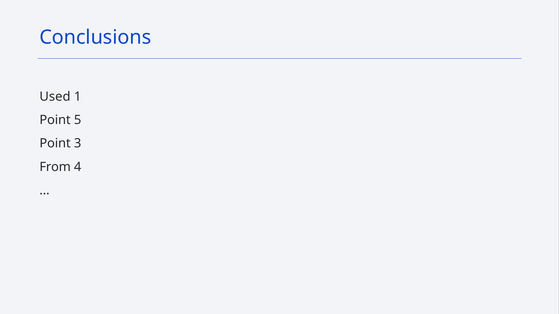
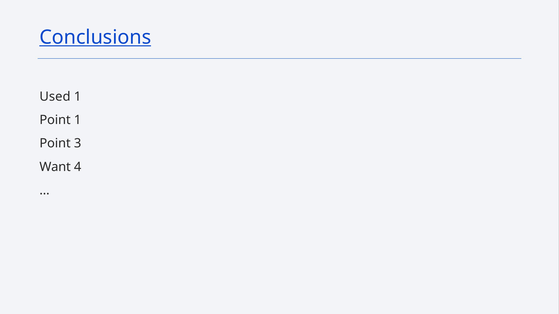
Conclusions underline: none -> present
Point 5: 5 -> 1
From: From -> Want
